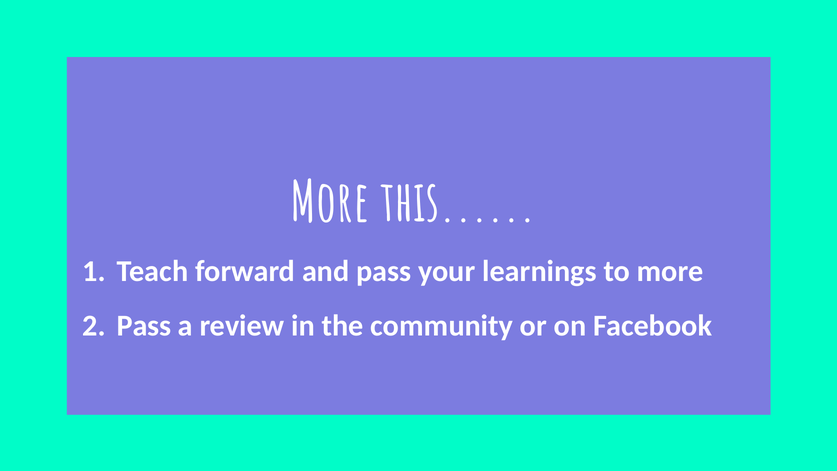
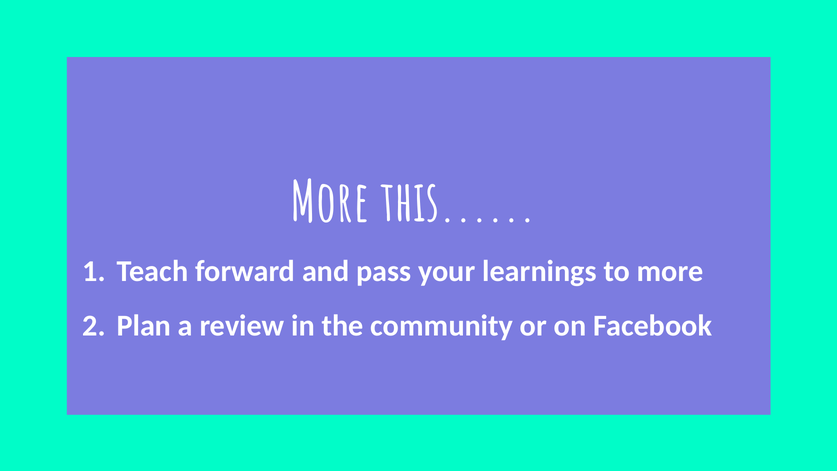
Pass at (144, 326): Pass -> Plan
